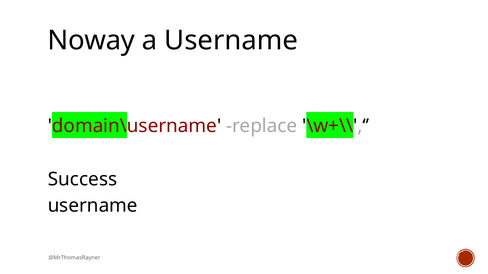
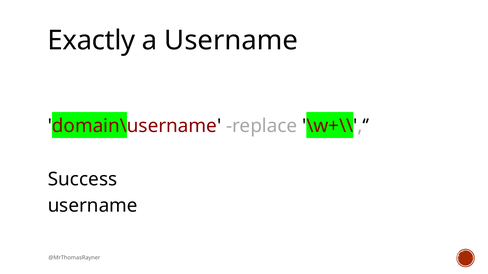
Noway: Noway -> Exactly
